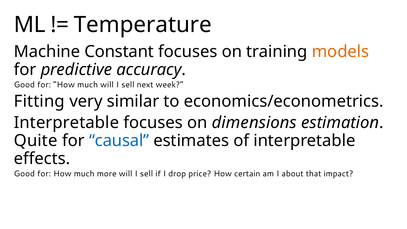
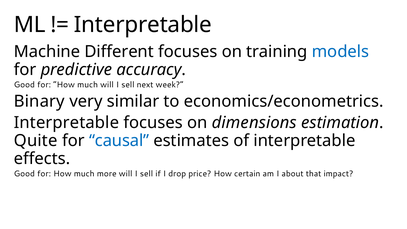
Temperature at (143, 25): Temperature -> Interpretable
Constant: Constant -> Different
models colour: orange -> blue
Fitting: Fitting -> Binary
